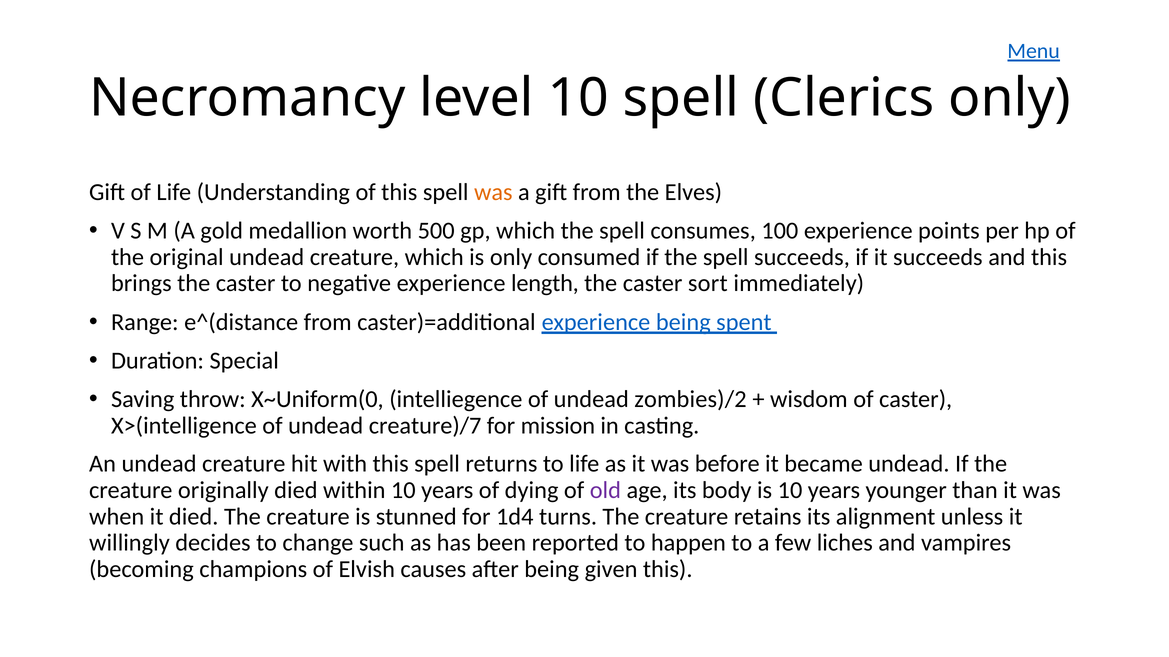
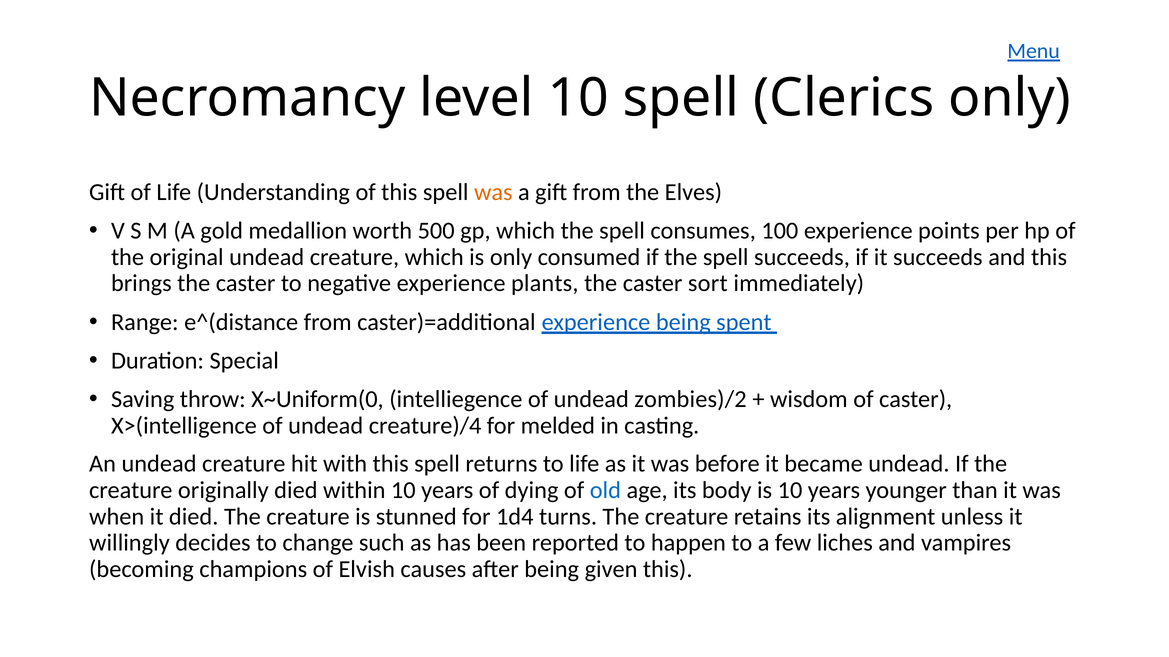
length: length -> plants
creature)/7: creature)/7 -> creature)/4
mission: mission -> melded
old colour: purple -> blue
